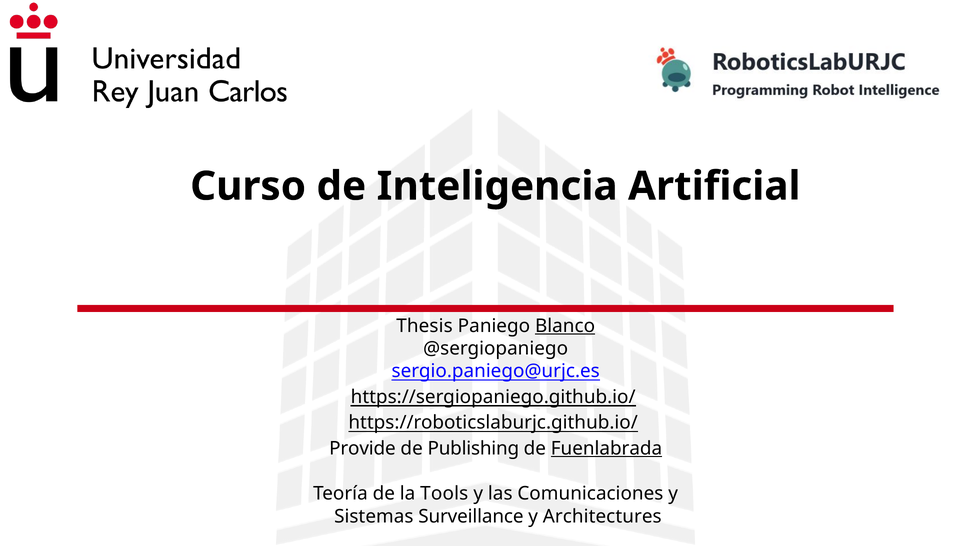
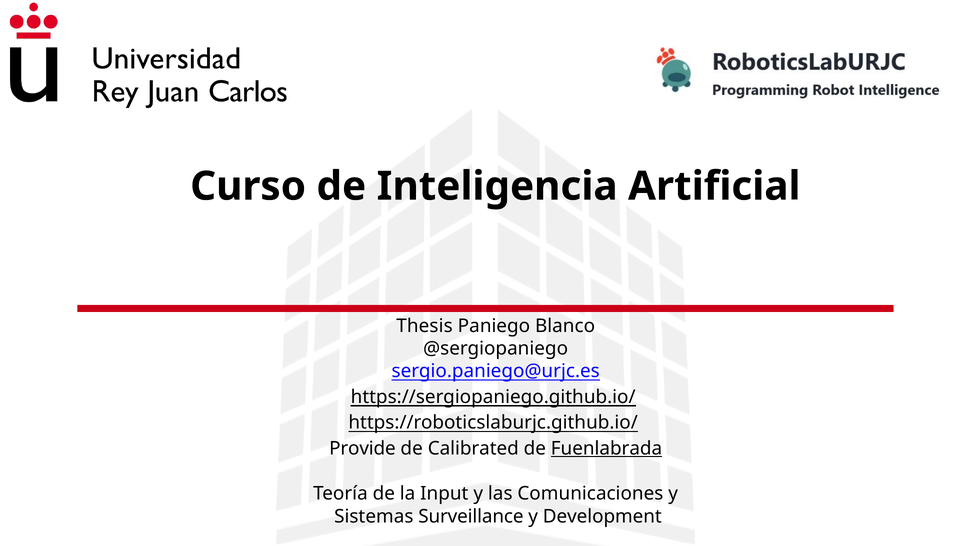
Blanco underline: present -> none
Publishing: Publishing -> Calibrated
Tools: Tools -> Input
Architectures: Architectures -> Development
